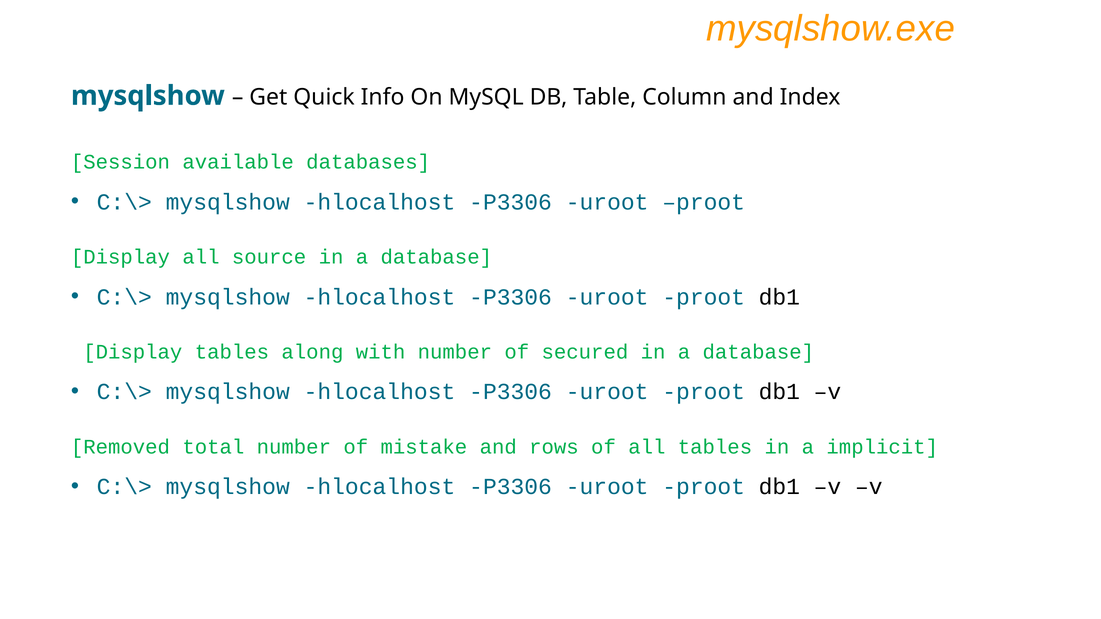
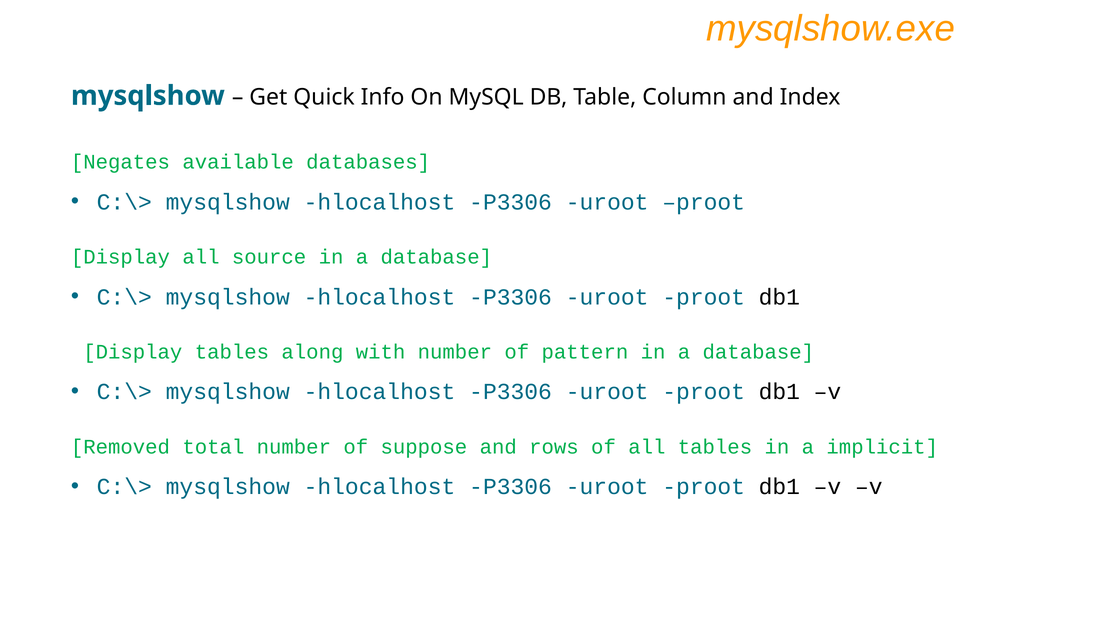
Session: Session -> Negates
secured: secured -> pattern
mistake: mistake -> suppose
